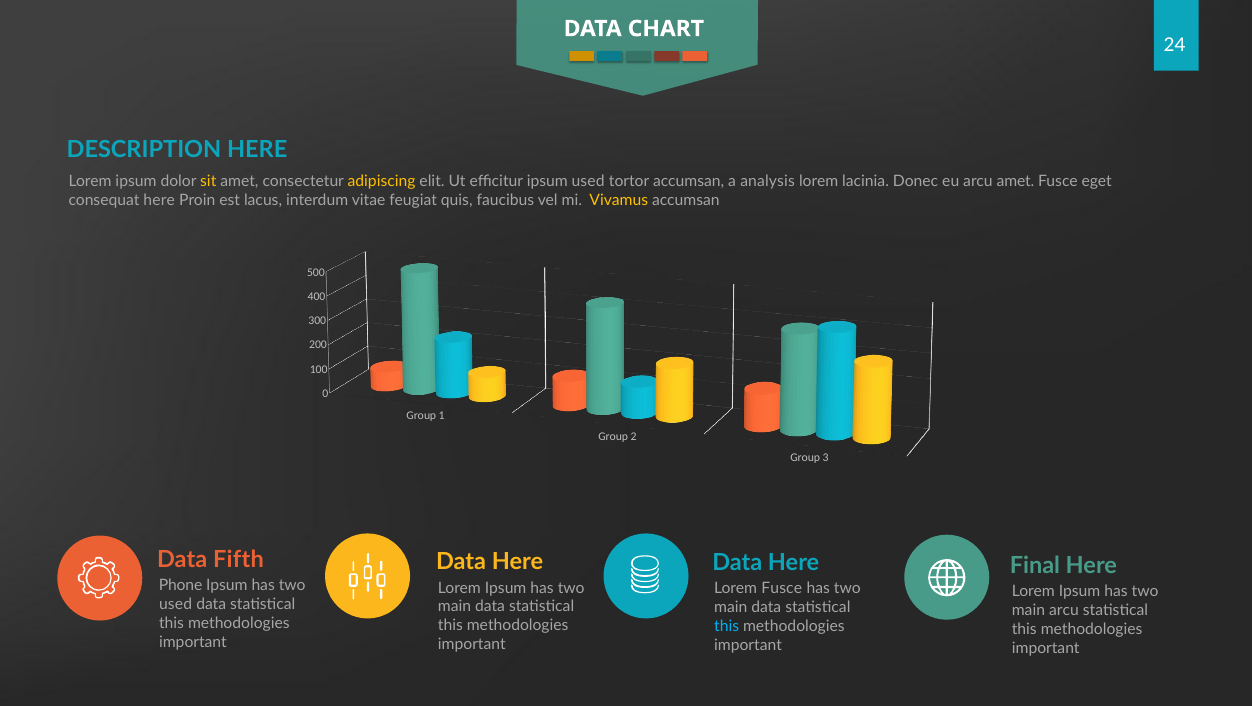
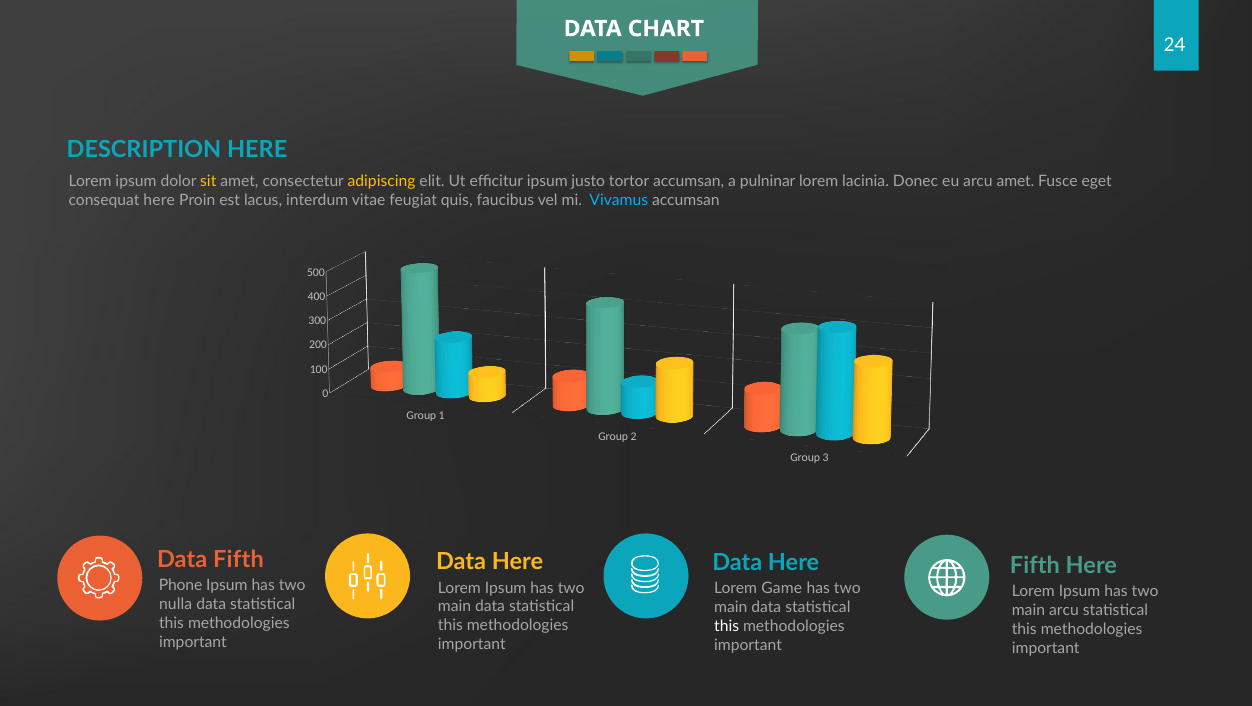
ipsum used: used -> justo
analysis: analysis -> pulninar
Vivamus colour: yellow -> light blue
Final at (1035, 566): Final -> Fifth
Lorem Fusce: Fusce -> Game
used at (176, 604): used -> nulla
this at (727, 626) colour: light blue -> white
